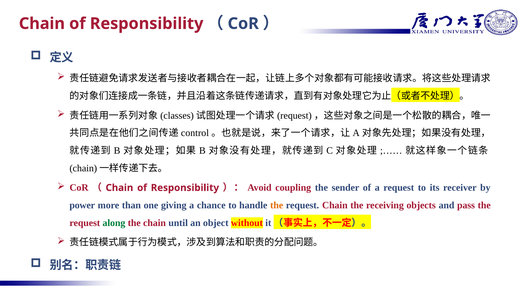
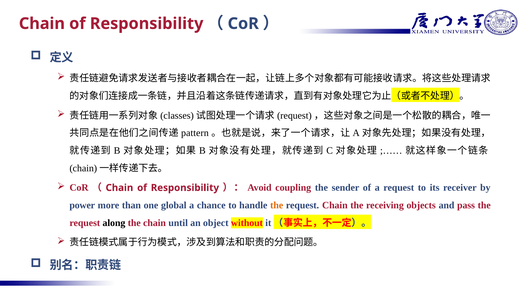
control: control -> pattern
giving: giving -> global
along colour: green -> black
